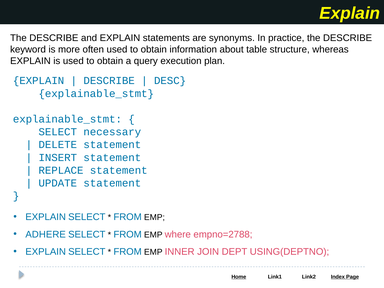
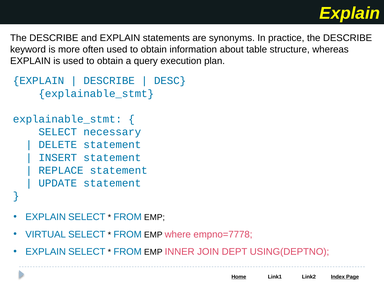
ADHERE: ADHERE -> VIRTUAL
empno=2788: empno=2788 -> empno=7778
